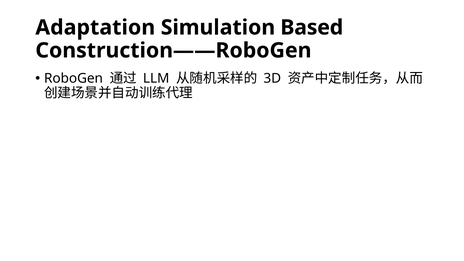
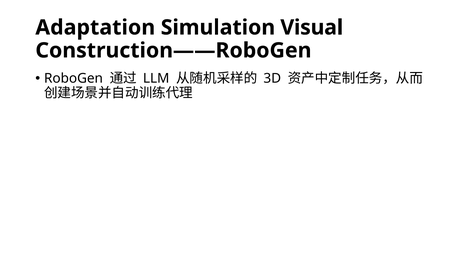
Based: Based -> Visual
